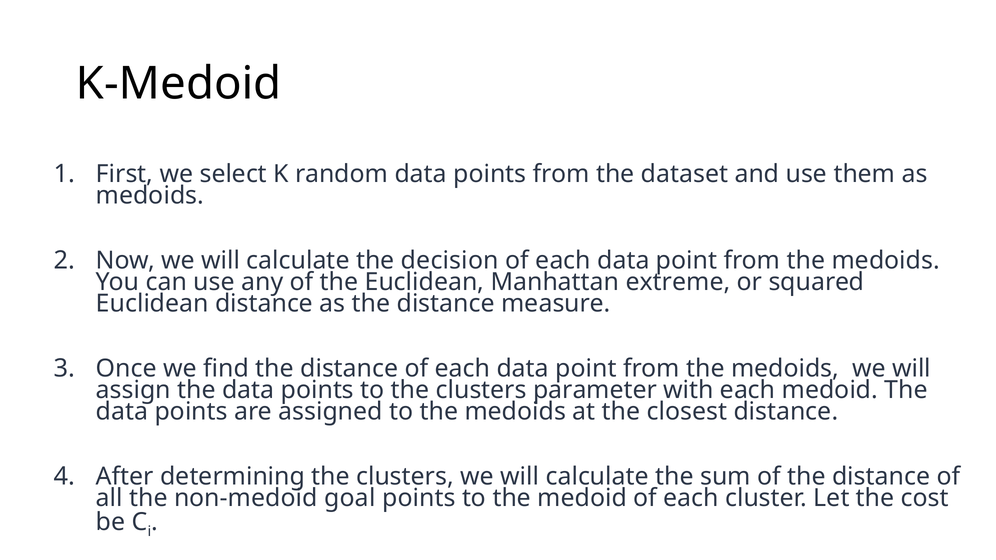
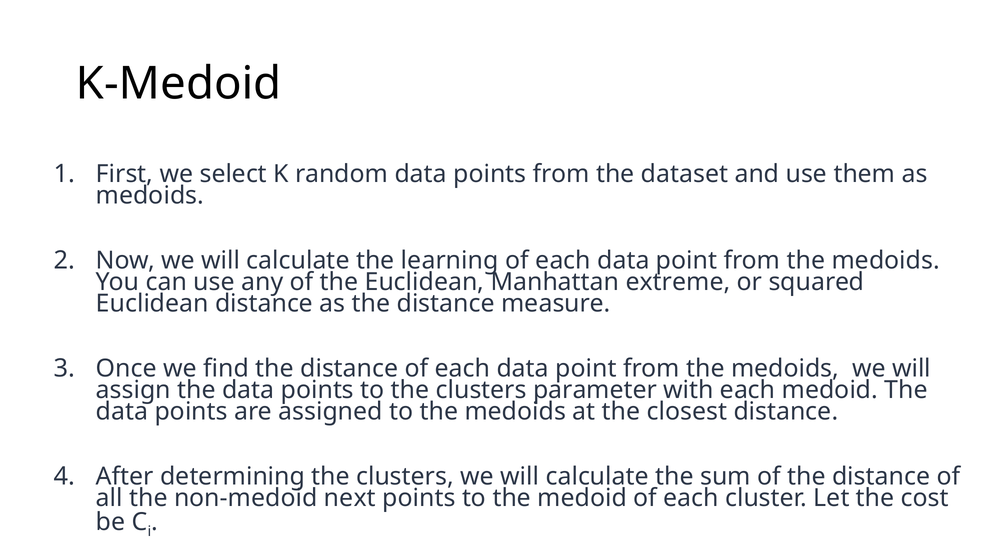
decision: decision -> learning
goal: goal -> next
